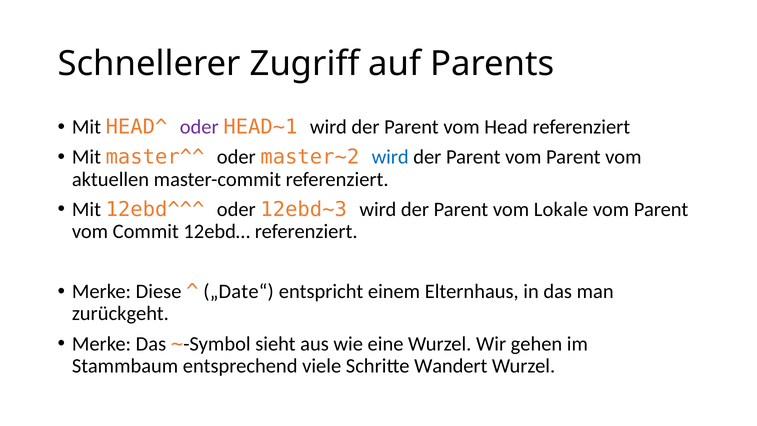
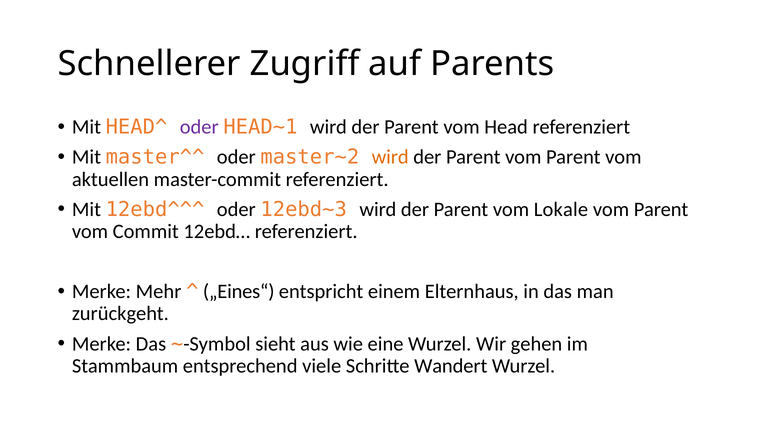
wird at (390, 157) colour: blue -> orange
Diese: Diese -> Mehr
„Date“: „Date“ -> „Eines“
